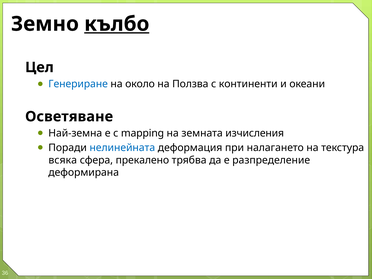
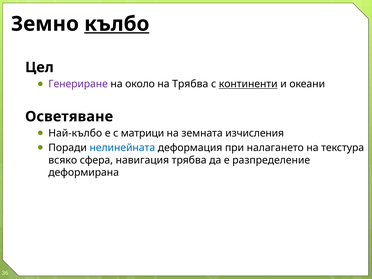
Генериране colour: blue -> purple
на Ползва: Ползва -> Трябва
континенти underline: none -> present
Най-земна: Най-земна -> Най-кълбо
mapping: mapping -> матрици
всяка: всяка -> всяко
прекалено: прекалено -> навигация
